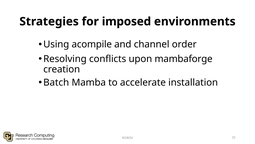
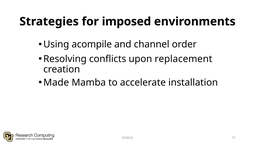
mambaforge: mambaforge -> replacement
Batch: Batch -> Made
